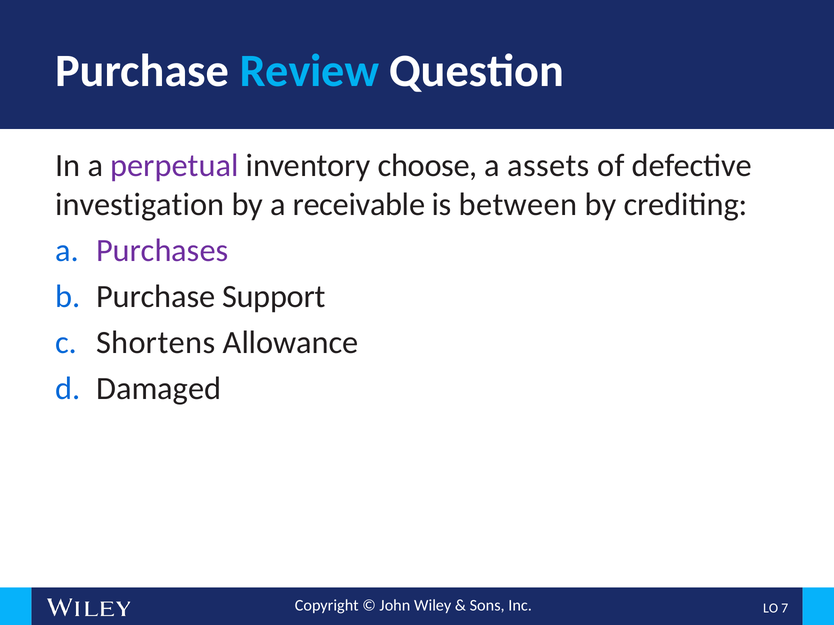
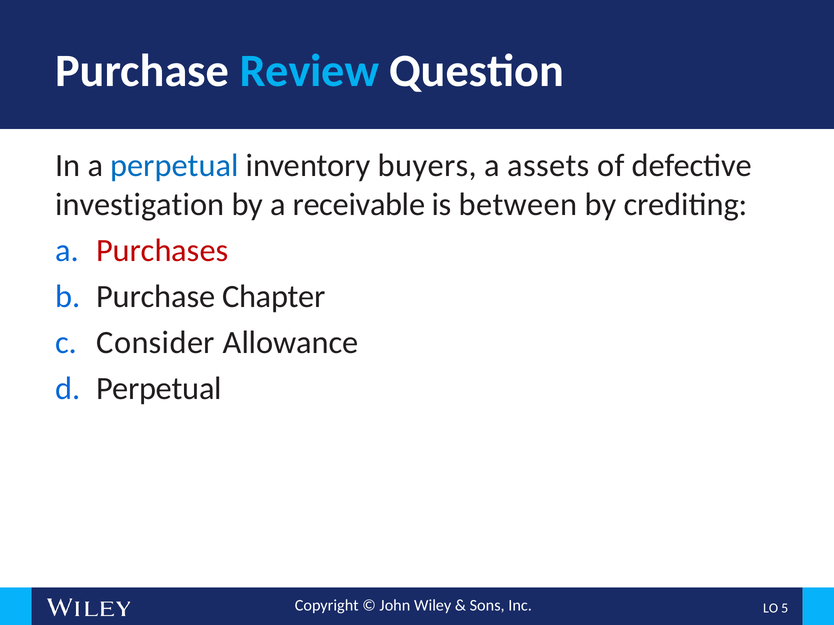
perpetual at (174, 166) colour: purple -> blue
choose: choose -> buyers
Purchases colour: purple -> red
Support: Support -> Chapter
Shortens: Shortens -> Consider
Damaged at (159, 389): Damaged -> Perpetual
7: 7 -> 5
